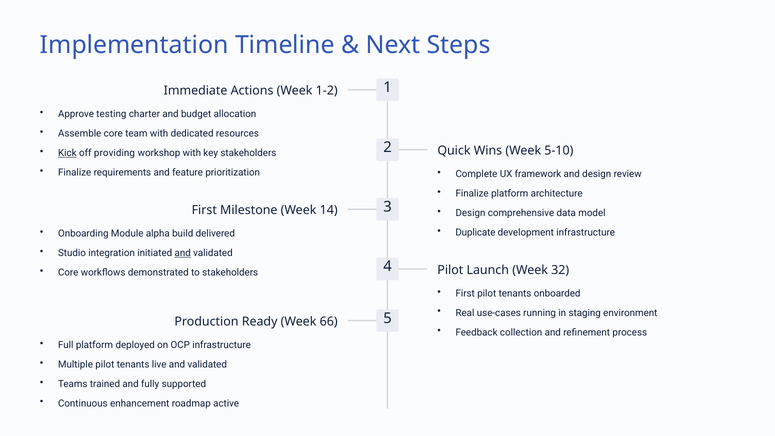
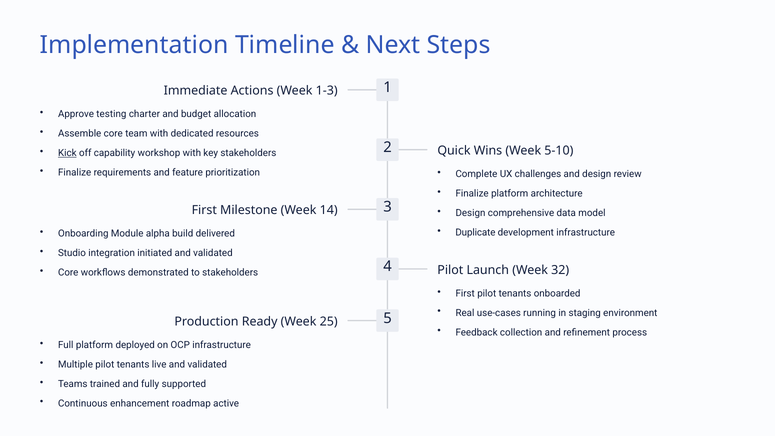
1-2: 1-2 -> 1-3
providing: providing -> capability
framework: framework -> challenges
and at (183, 253) underline: present -> none
66: 66 -> 25
